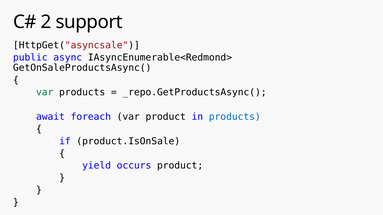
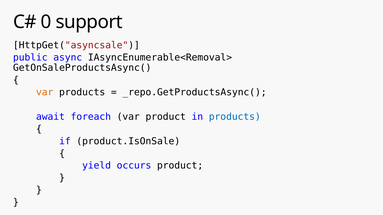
2: 2 -> 0
IAsyncEnumerable<Redmond>: IAsyncEnumerable<Redmond> -> IAsyncEnumerable<Removal>
var at (45, 92) colour: green -> orange
